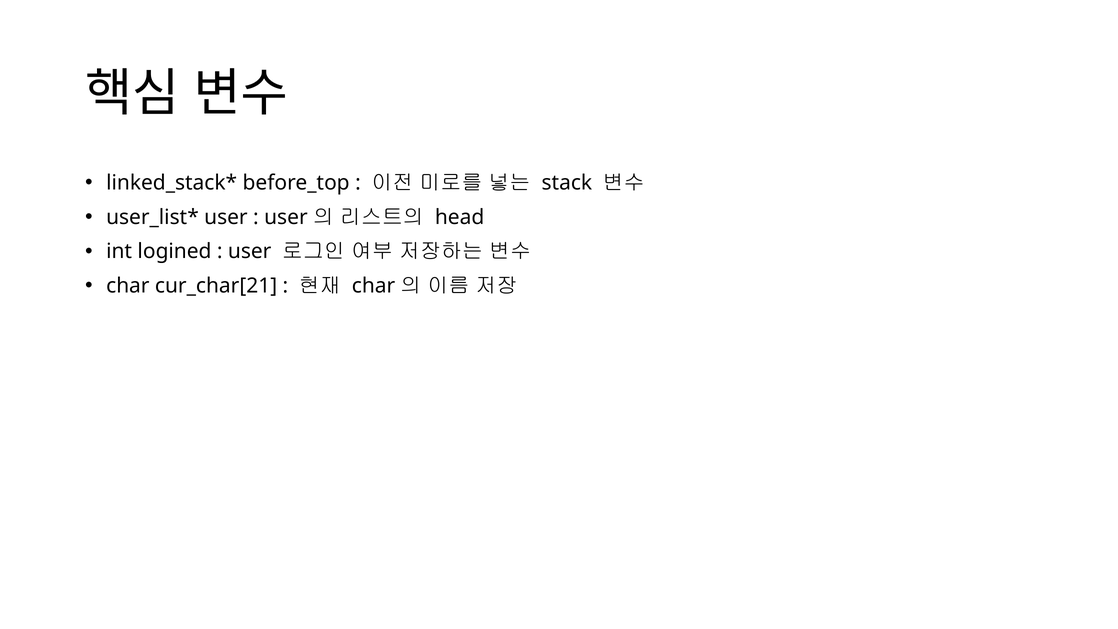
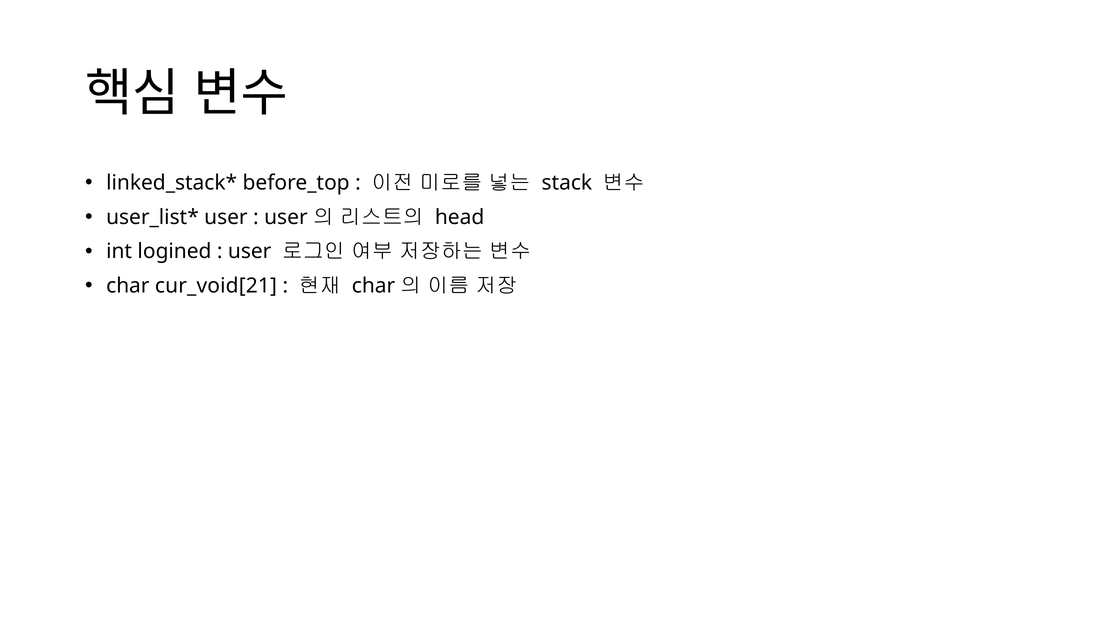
cur_char[21: cur_char[21 -> cur_void[21
